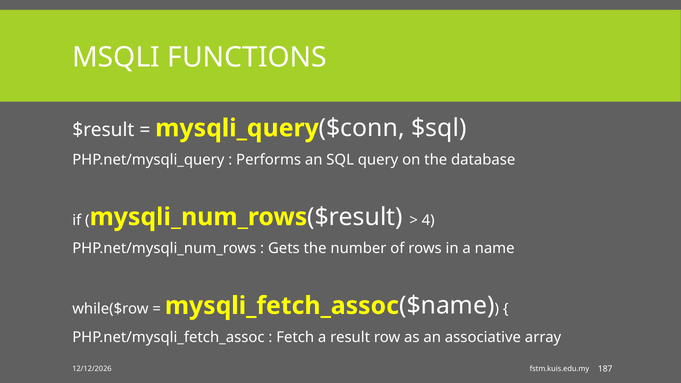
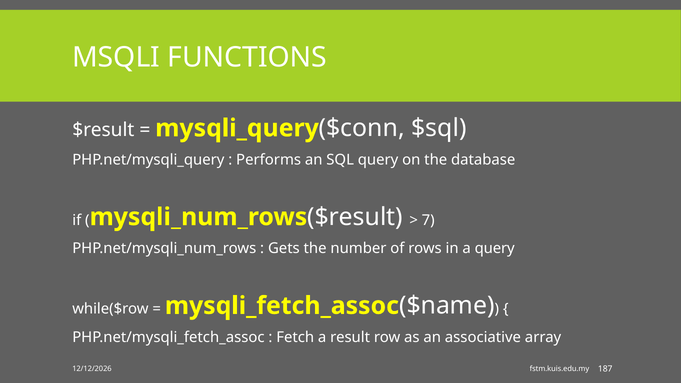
4: 4 -> 7
a name: name -> query
